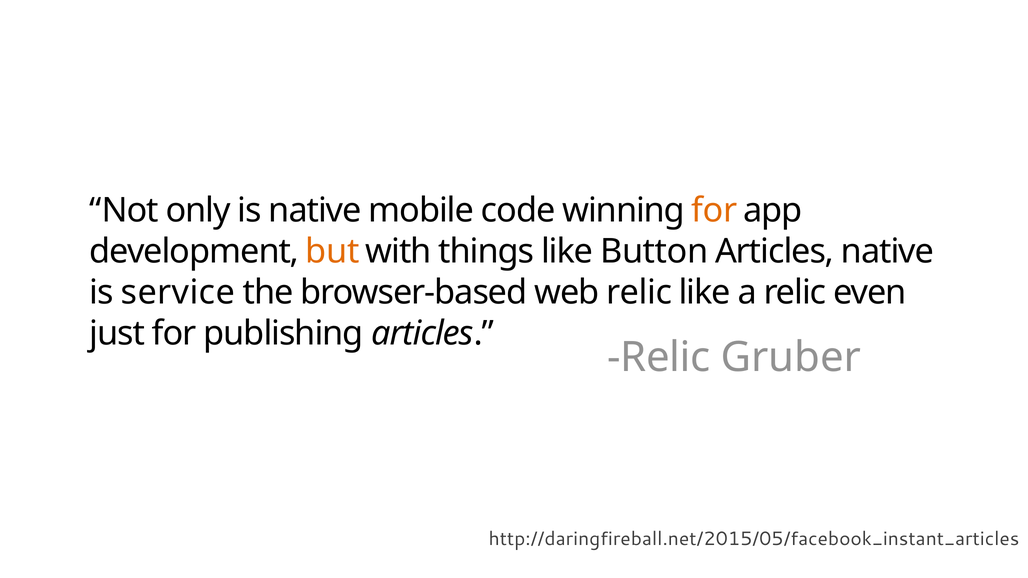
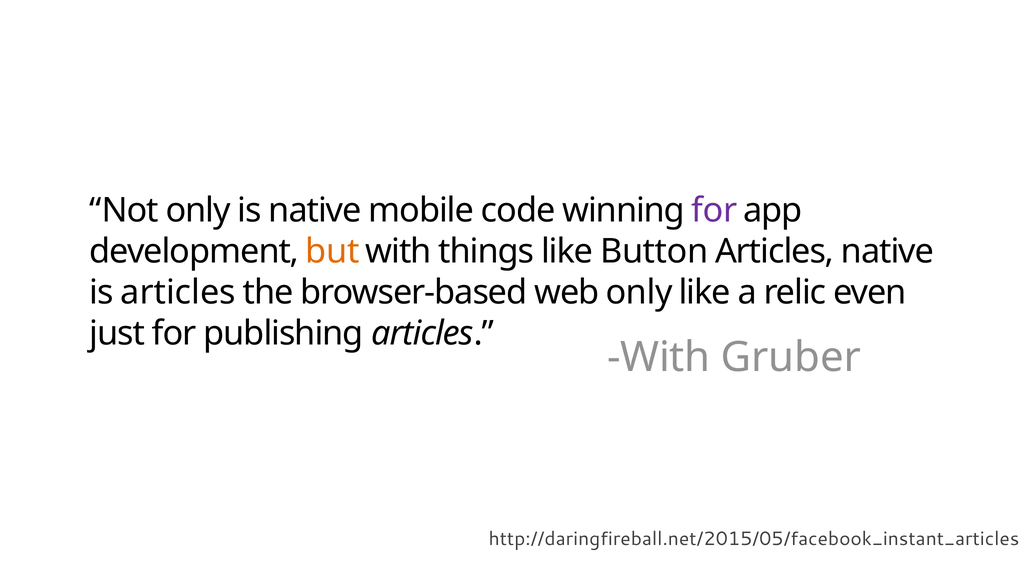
for at (714, 210) colour: orange -> purple
is service: service -> articles
web relic: relic -> only
Relic at (659, 358): Relic -> With
